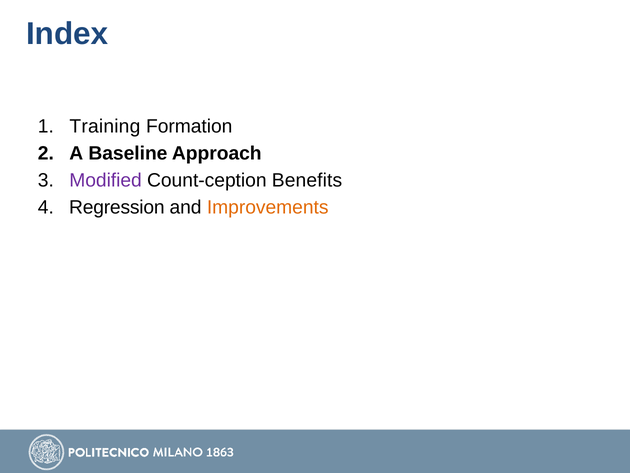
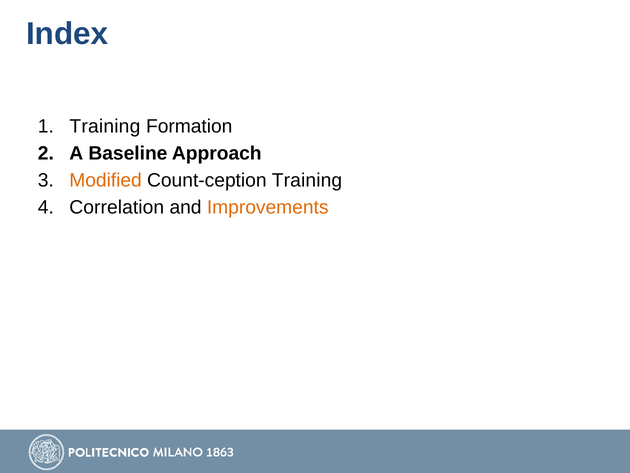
Modified colour: purple -> orange
Count-ception Benefits: Benefits -> Training
Regression: Regression -> Correlation
